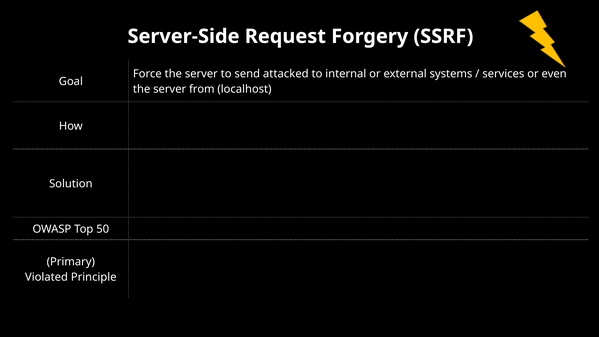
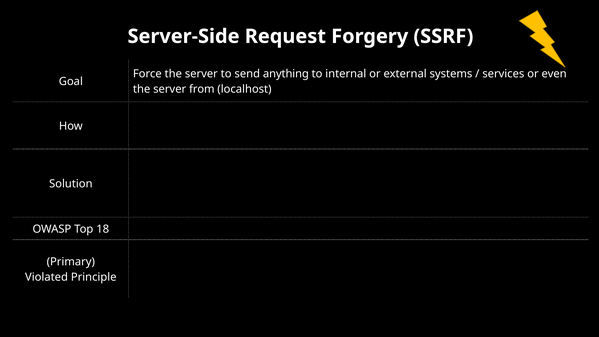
attacked: attacked -> anything
50: 50 -> 18
